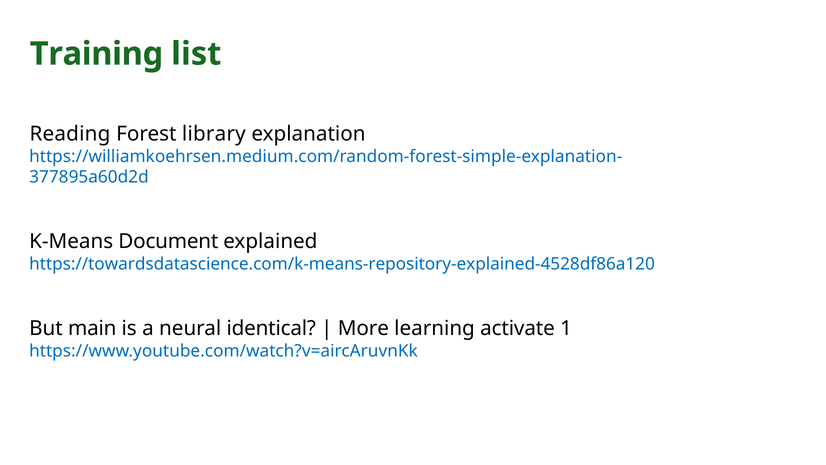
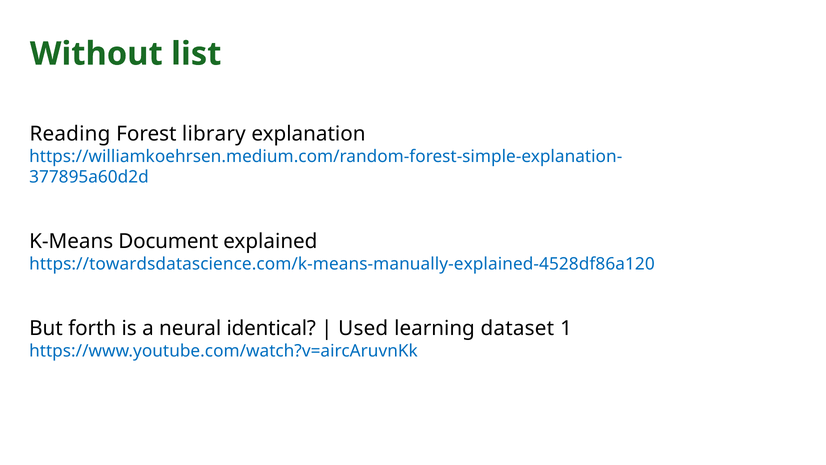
Training: Training -> Without
https://towardsdatascience.com/k-means-repository-explained-4528df86a120: https://towardsdatascience.com/k-means-repository-explained-4528df86a120 -> https://towardsdatascience.com/k-means-manually-explained-4528df86a120
main: main -> forth
More: More -> Used
activate: activate -> dataset
